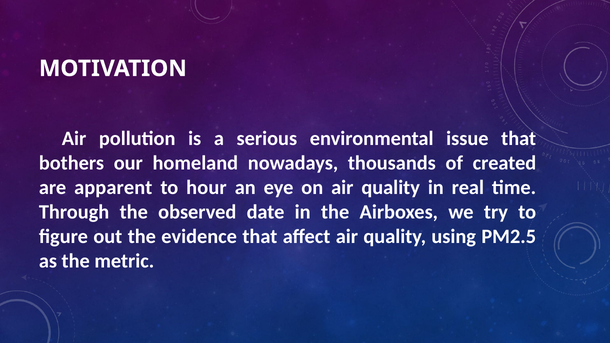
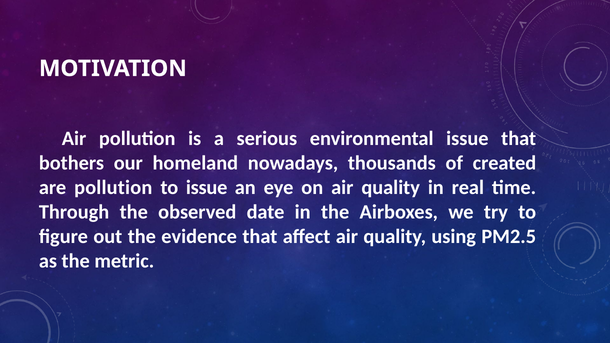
are apparent: apparent -> pollution
to hour: hour -> issue
